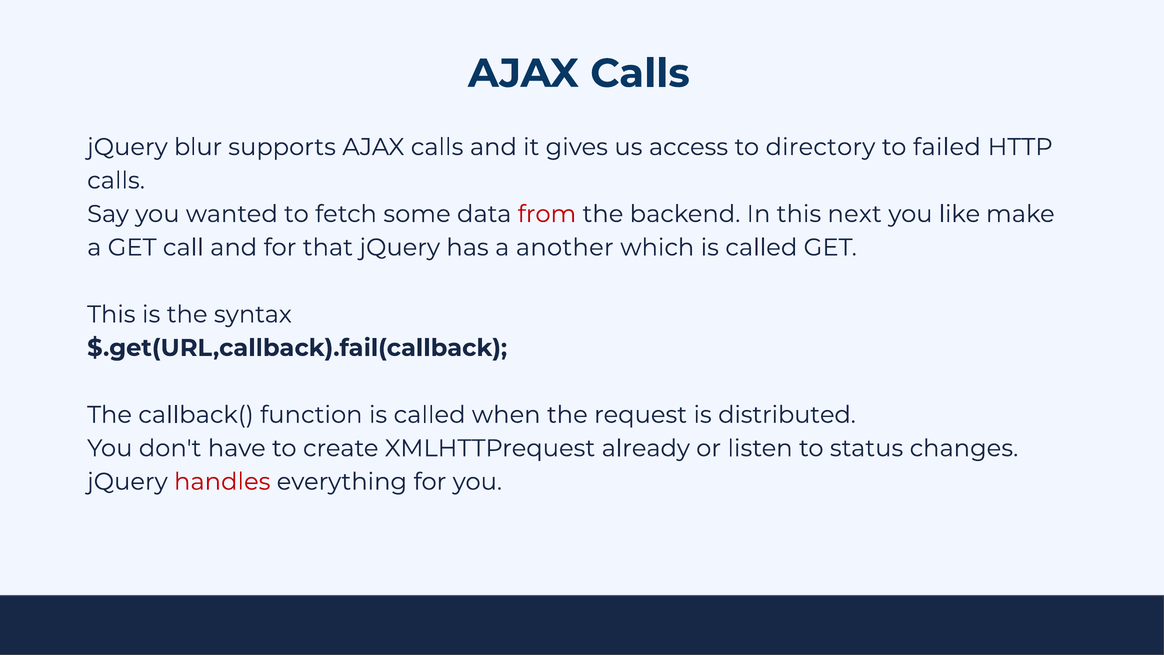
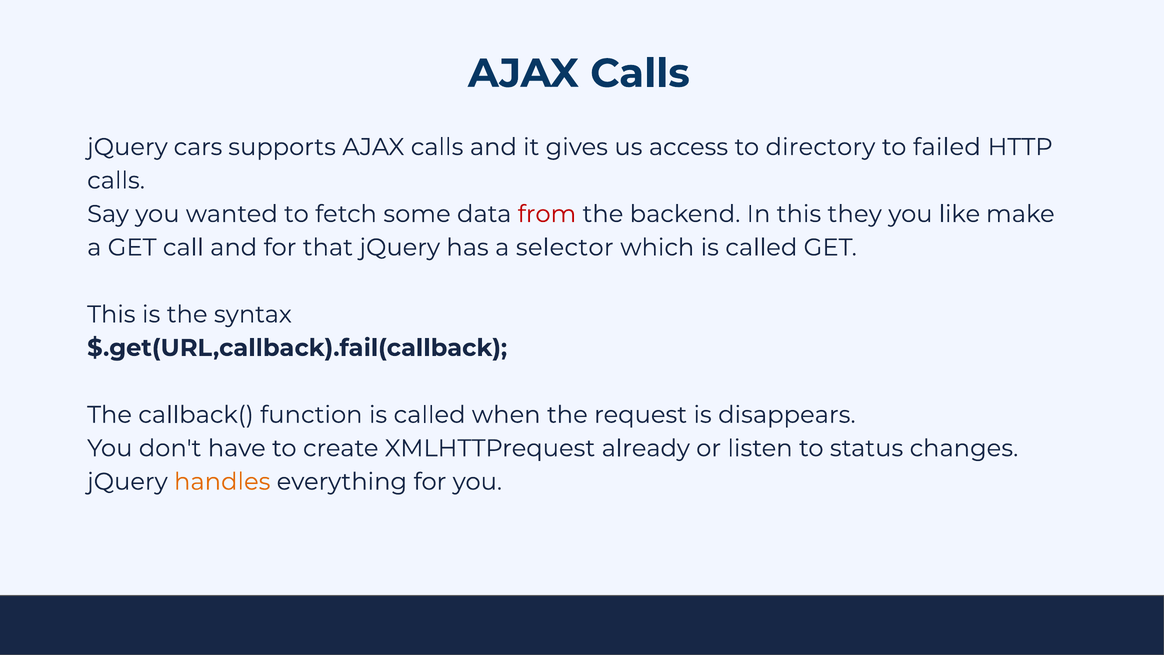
blur: blur -> cars
next: next -> they
another: another -> selector
distributed: distributed -> disappears
handles colour: red -> orange
